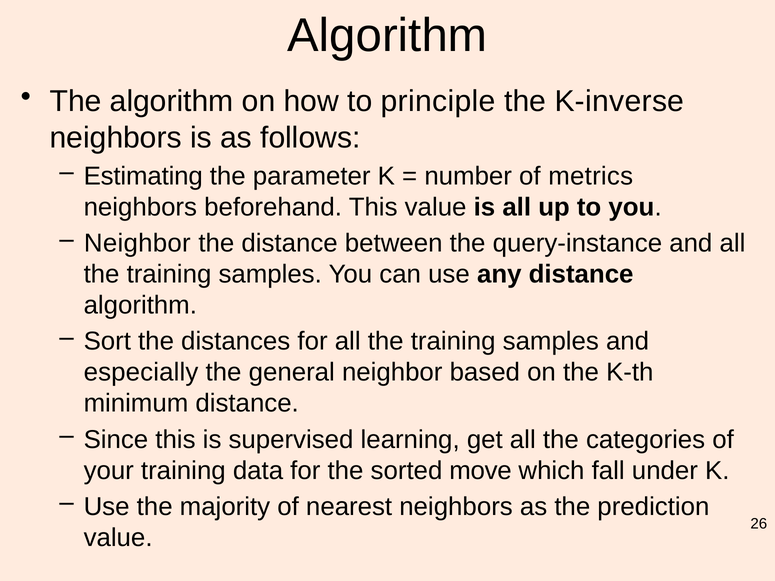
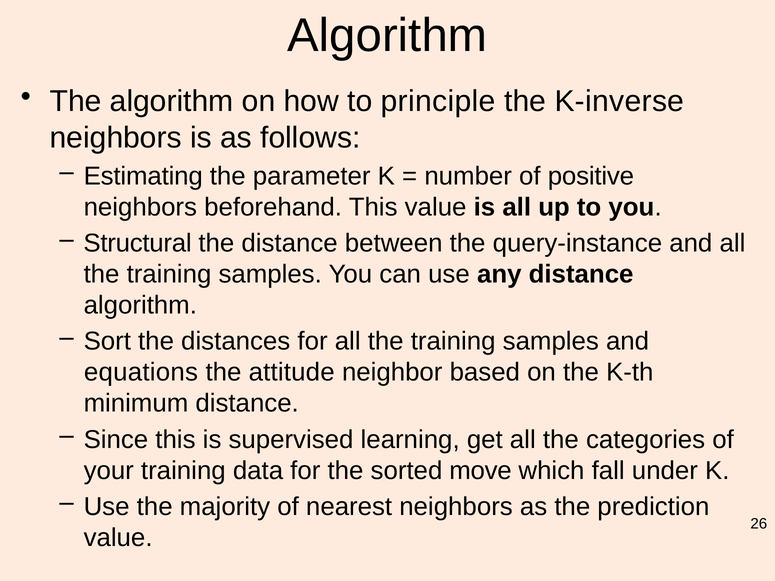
metrics: metrics -> positive
Neighbor at (137, 243): Neighbor -> Structural
especially: especially -> equations
general: general -> attitude
